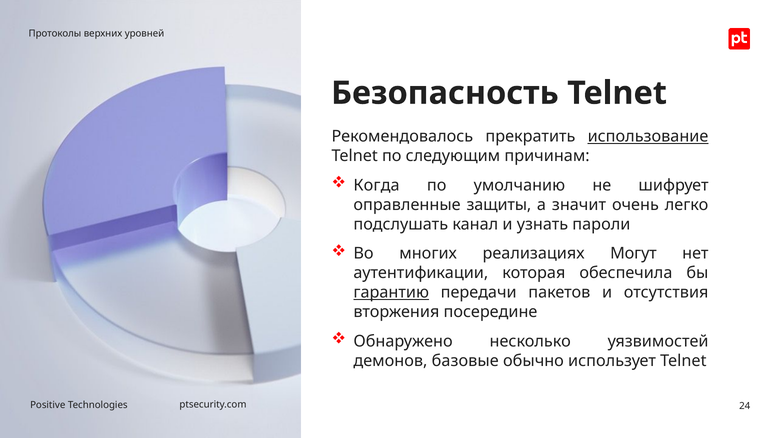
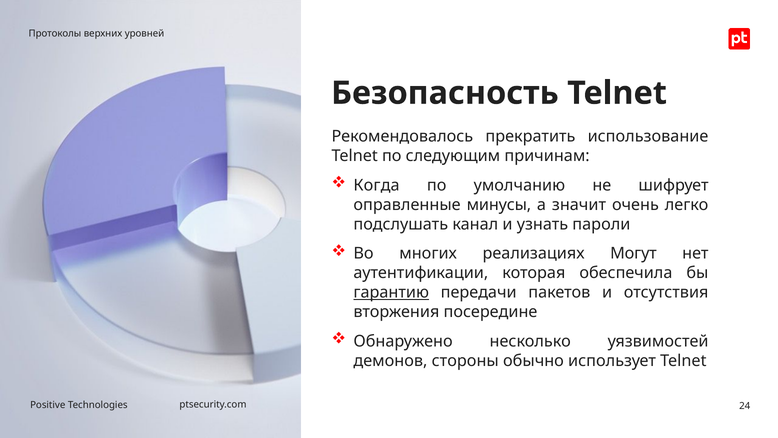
использование underline: present -> none
защиты: защиты -> минусы
базовые: базовые -> стороны
